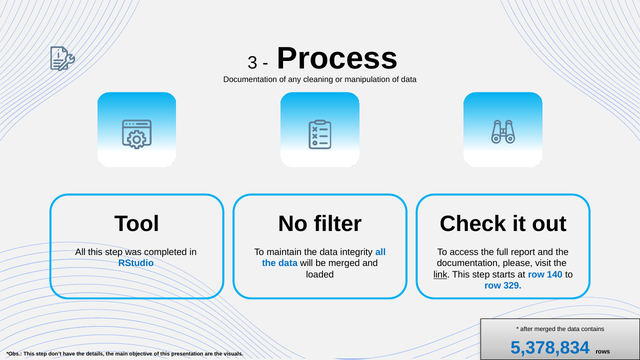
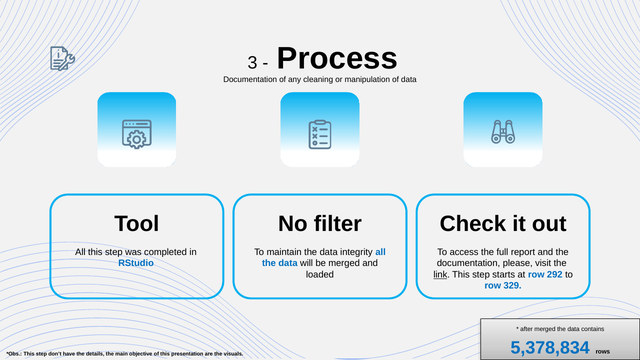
140: 140 -> 292
